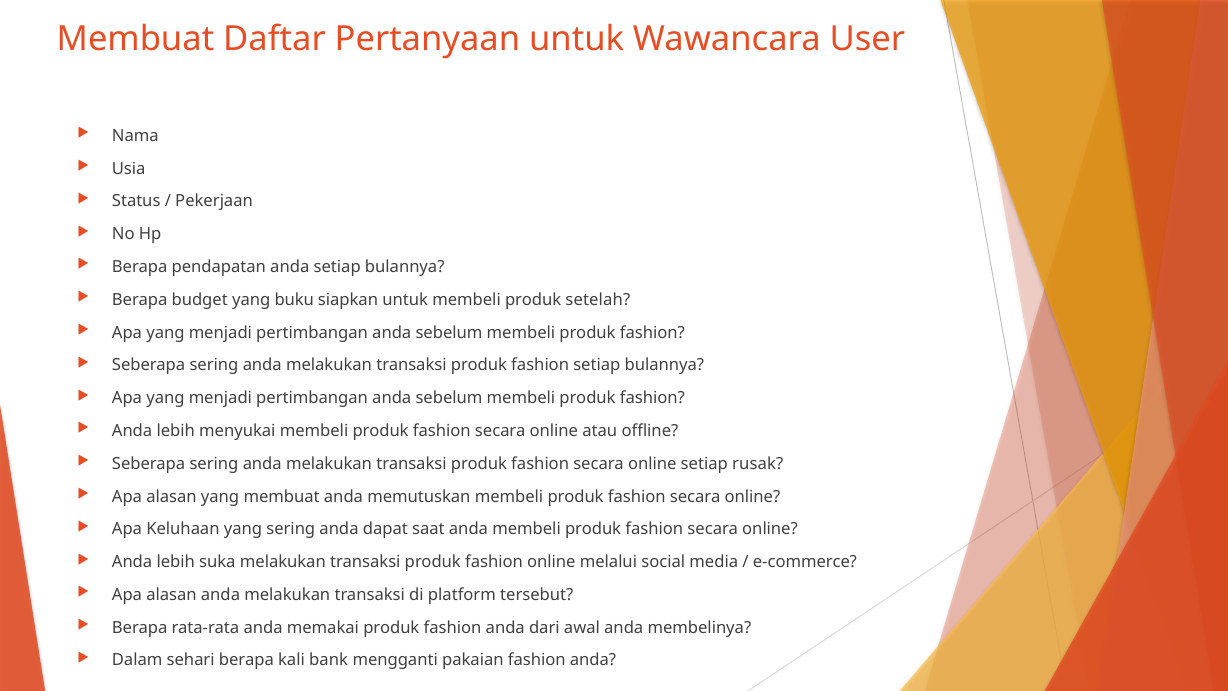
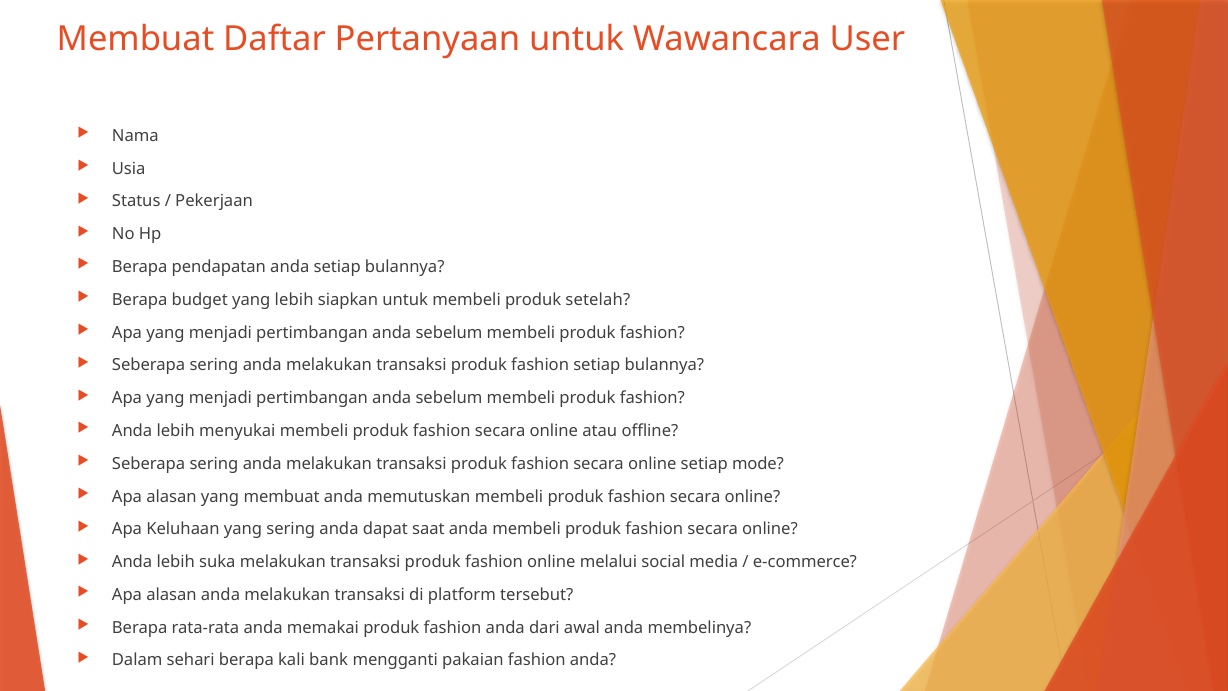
yang buku: buku -> lebih
rusak: rusak -> mode
